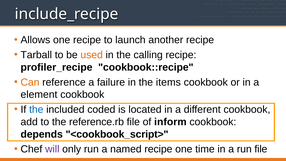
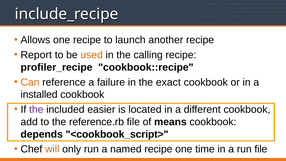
Tarball: Tarball -> Report
items: items -> exact
element: element -> installed
the at (36, 109) colour: blue -> purple
coded: coded -> easier
inform: inform -> means
will colour: purple -> orange
